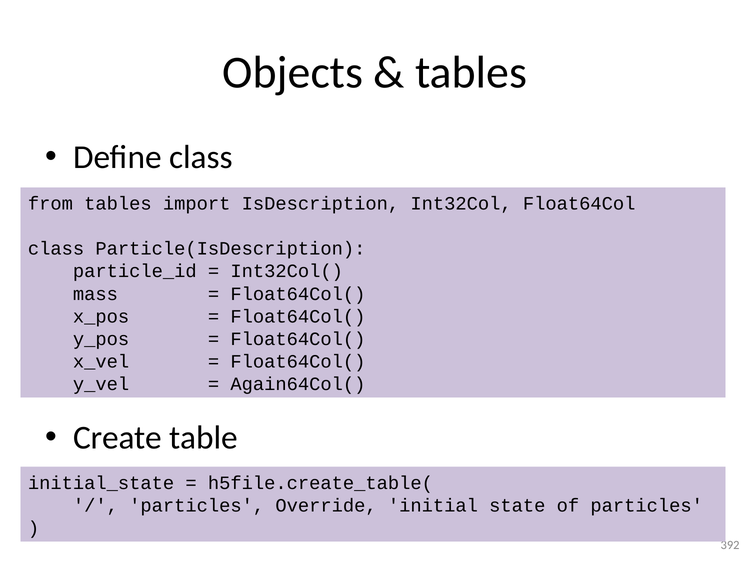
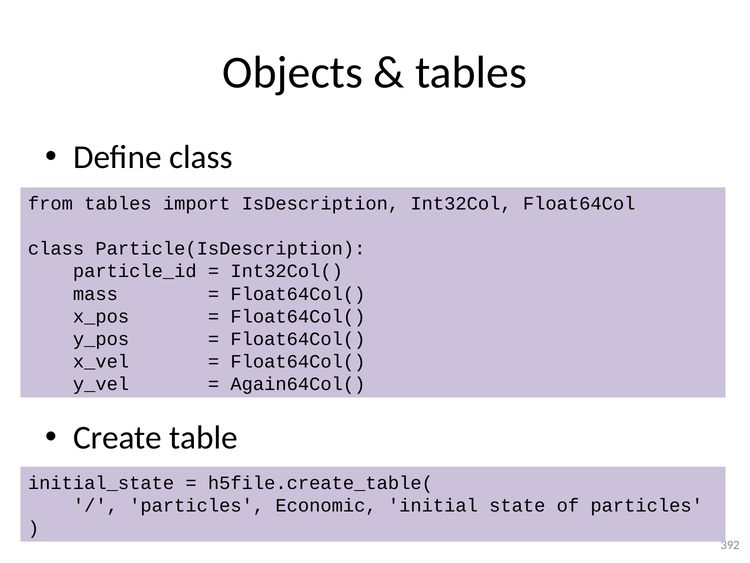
Override: Override -> Economic
